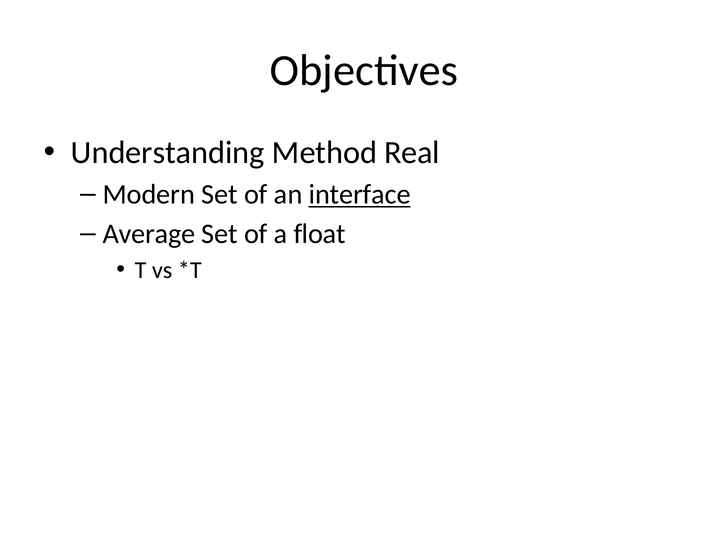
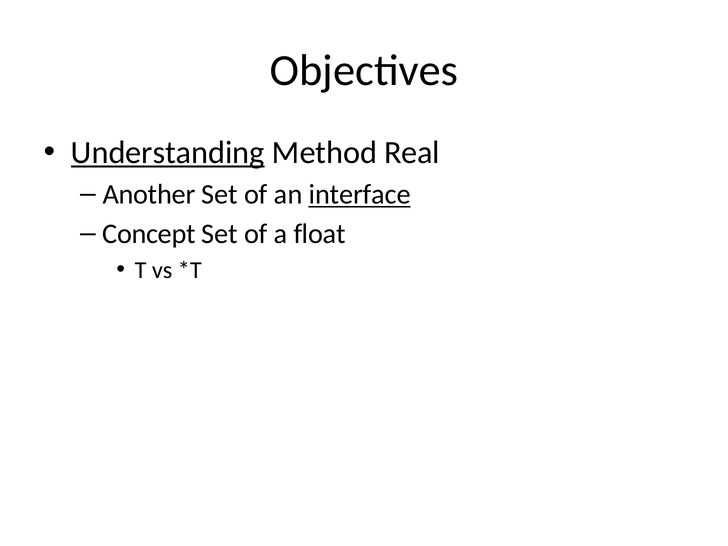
Understanding underline: none -> present
Modern: Modern -> Another
Average: Average -> Concept
